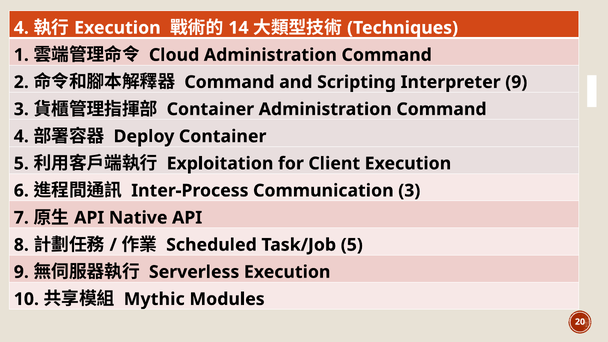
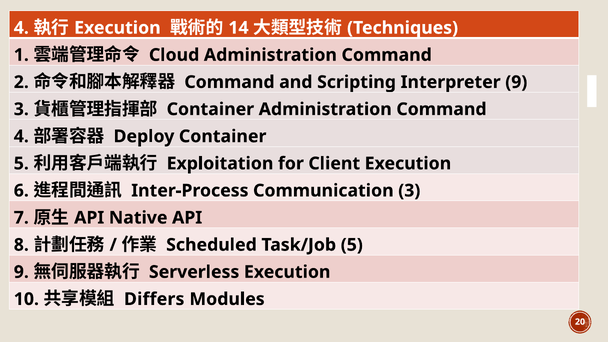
Mythic: Mythic -> Differs
